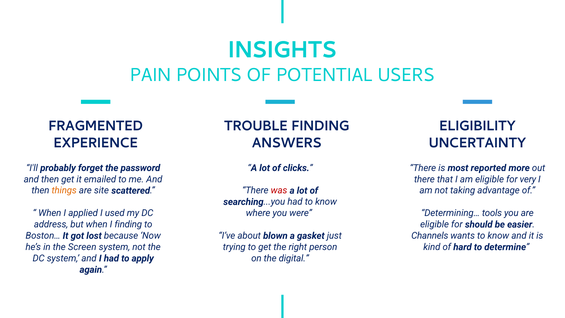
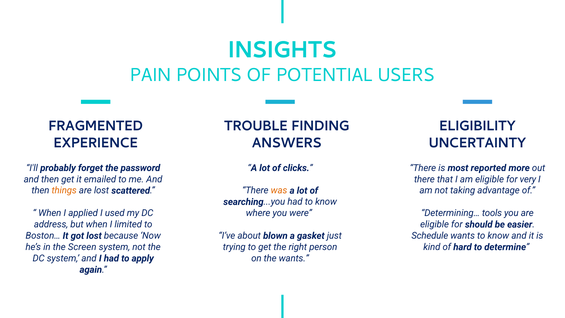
are site: site -> lost
was colour: red -> orange
I finding: finding -> limited
Channels: Channels -> Schedule
the digital: digital -> wants
